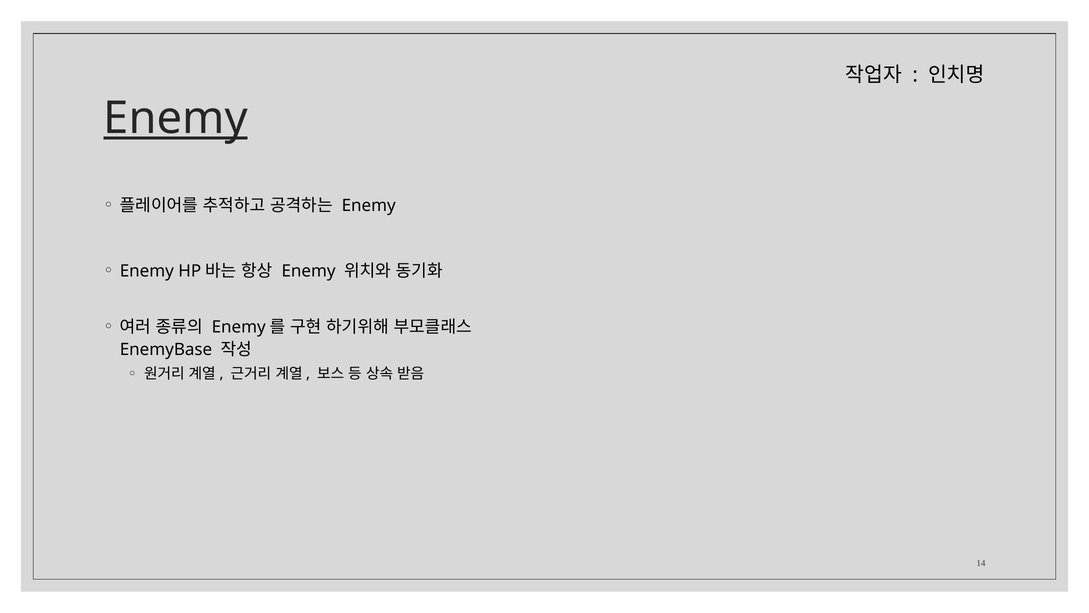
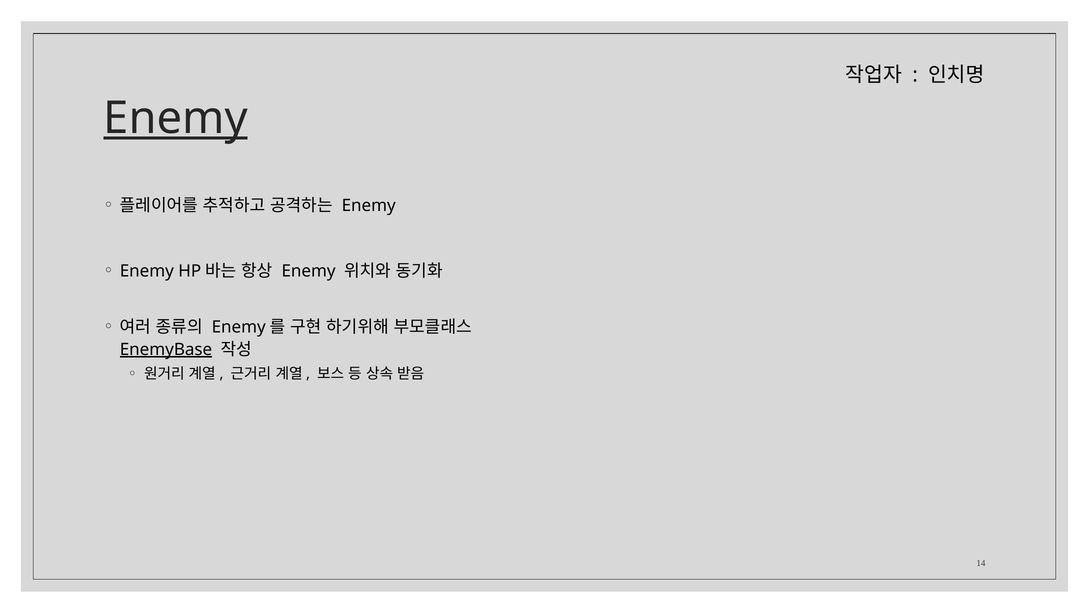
EnemyBase underline: none -> present
